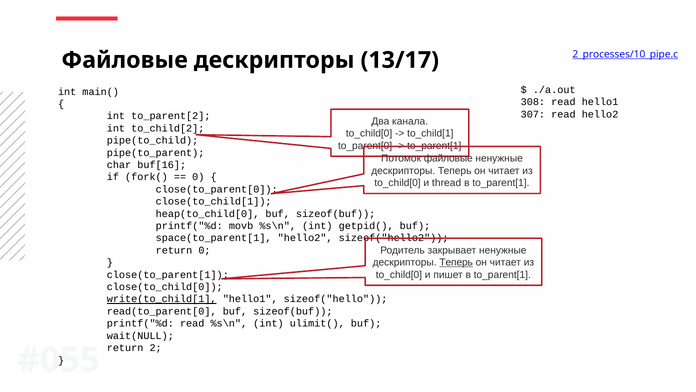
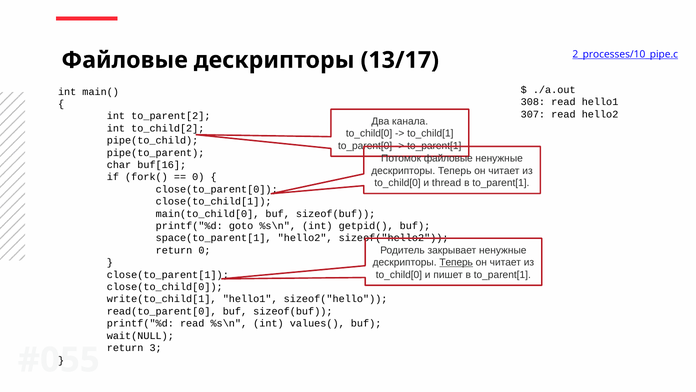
heap(to_child[0: heap(to_child[0 -> main(to_child[0
movb: movb -> goto
write(to_child[1 underline: present -> none
ulimit(: ulimit( -> values(
2: 2 -> 3
